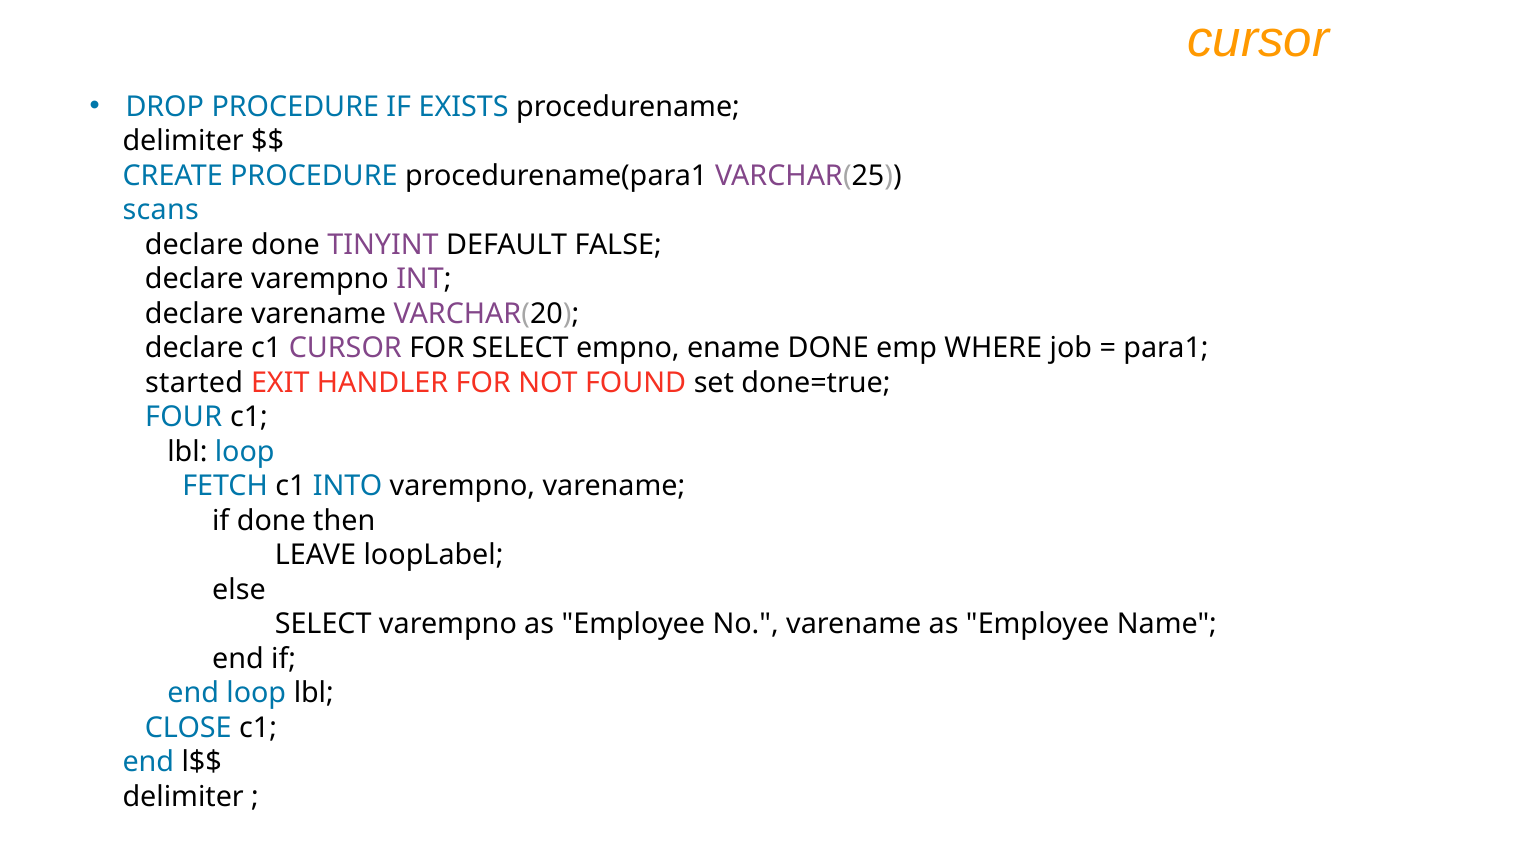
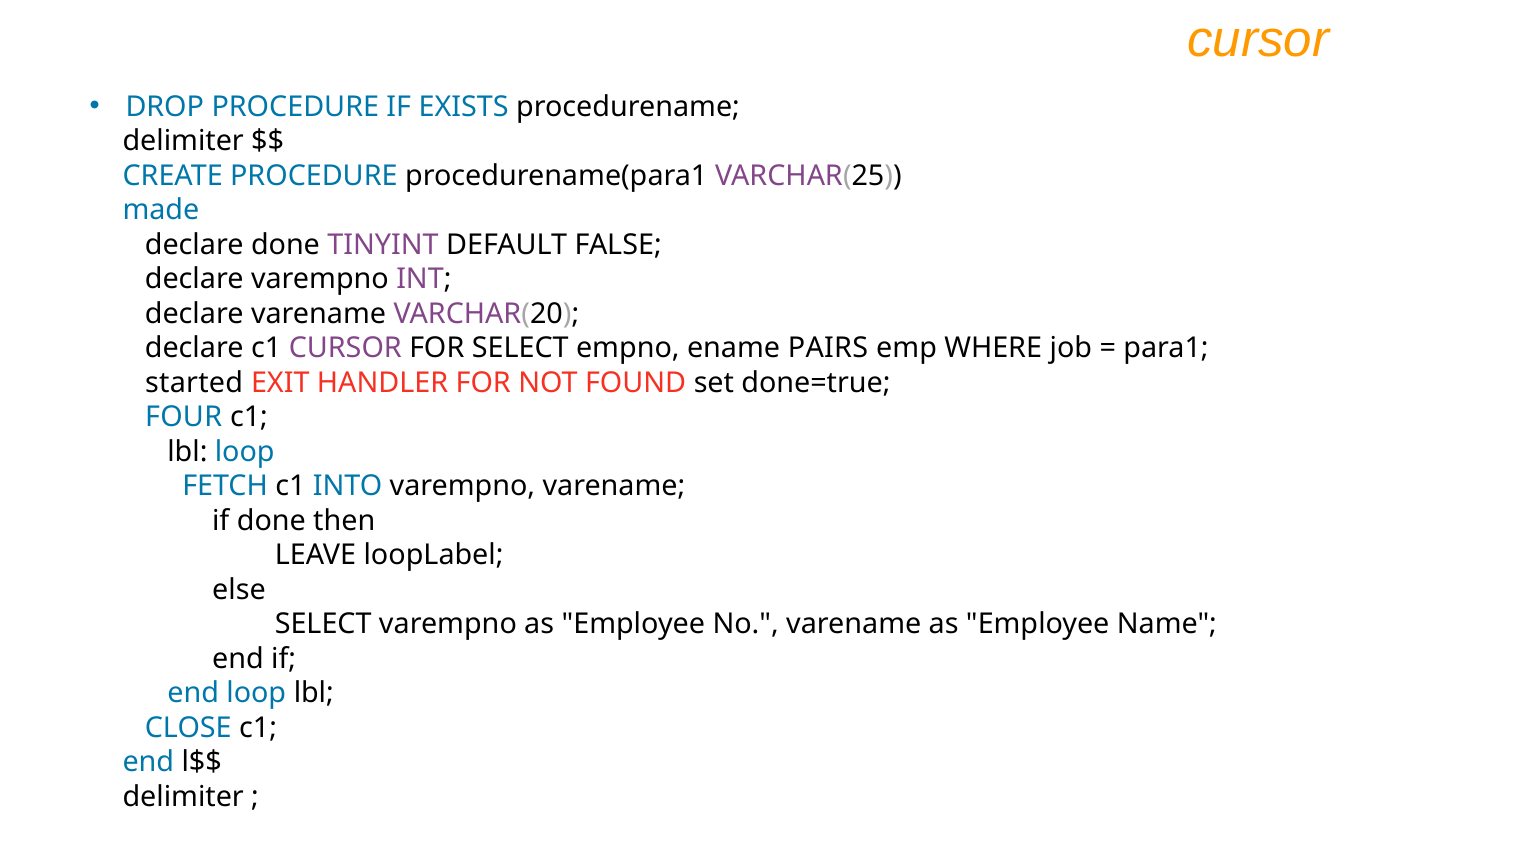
scans: scans -> made
ename DONE: DONE -> PAIRS
